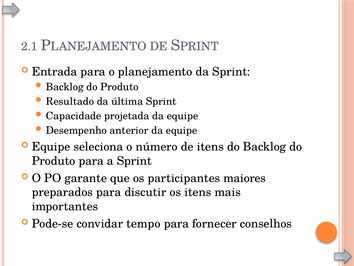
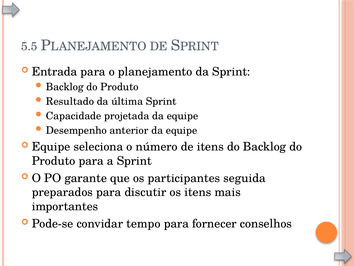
2.1: 2.1 -> 5.5
maiores: maiores -> seguida
